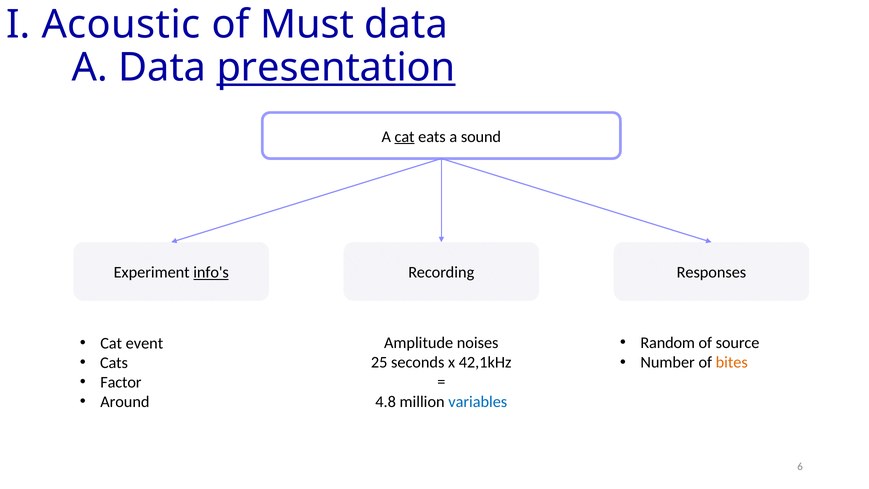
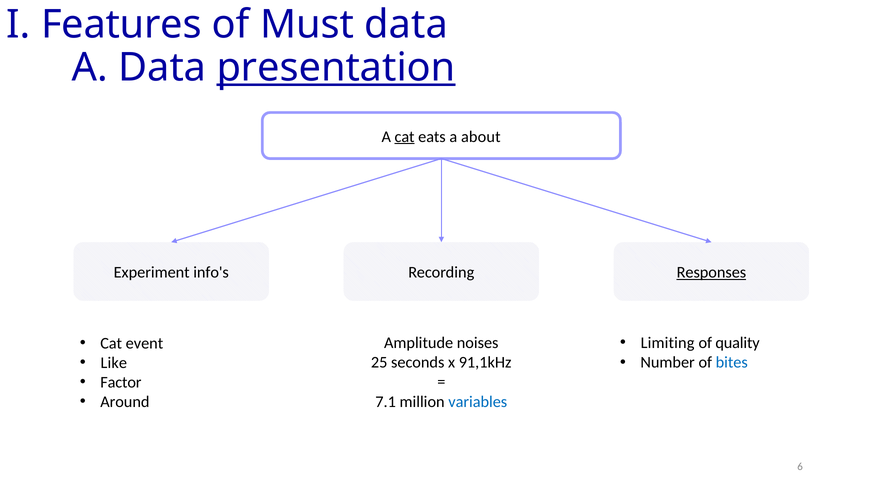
Acoustic: Acoustic -> Features
sound: sound -> about
info's underline: present -> none
Responses underline: none -> present
Random: Random -> Limiting
source: source -> quality
bites colour: orange -> blue
Cats: Cats -> Like
42,1kHz: 42,1kHz -> 91,1kHz
4.8: 4.8 -> 7.1
